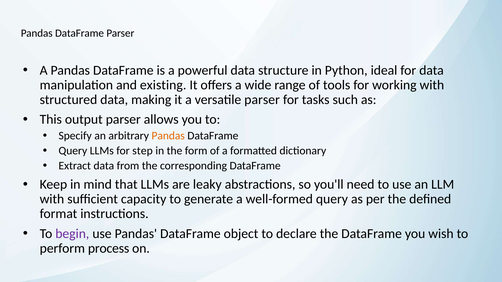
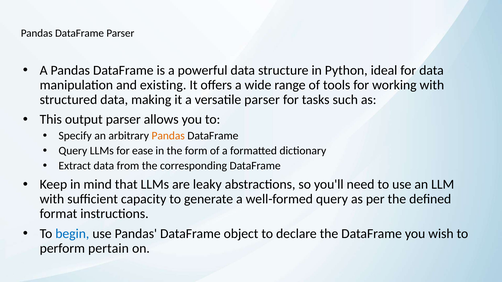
step: step -> ease
begin colour: purple -> blue
process: process -> pertain
